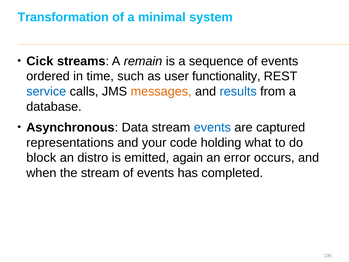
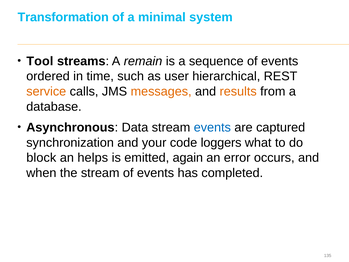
Cick: Cick -> Tool
functionality: functionality -> hierarchical
service colour: blue -> orange
results colour: blue -> orange
representations: representations -> synchronization
holding: holding -> loggers
distro: distro -> helps
